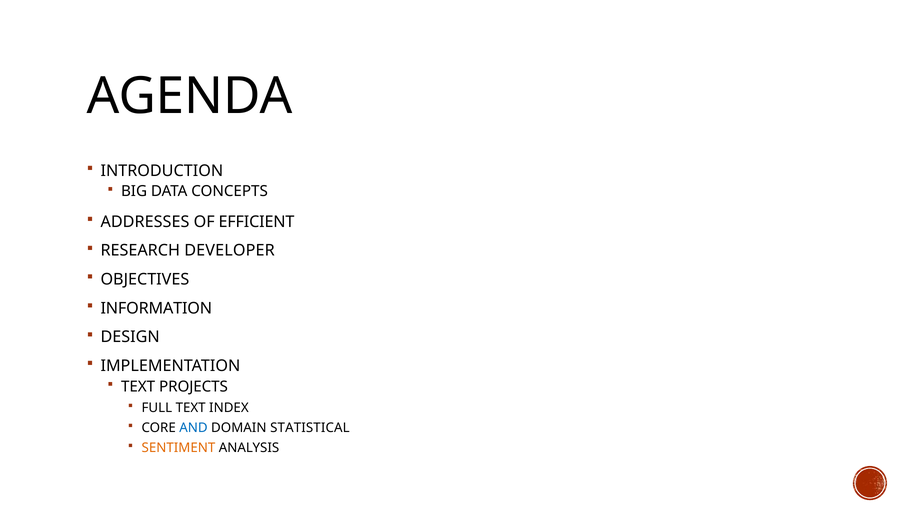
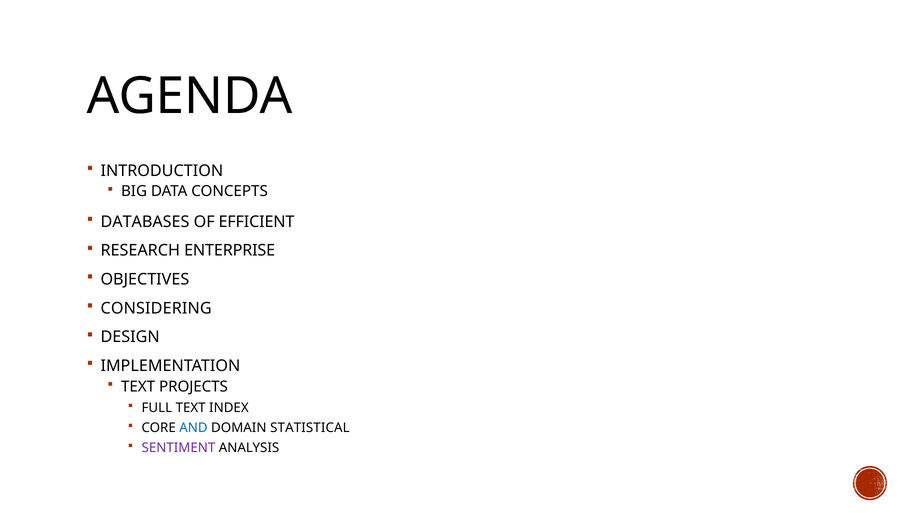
ADDRESSES: ADDRESSES -> DATABASES
DEVELOPER: DEVELOPER -> ENTERPRISE
INFORMATION: INFORMATION -> CONSIDERING
SENTIMENT colour: orange -> purple
